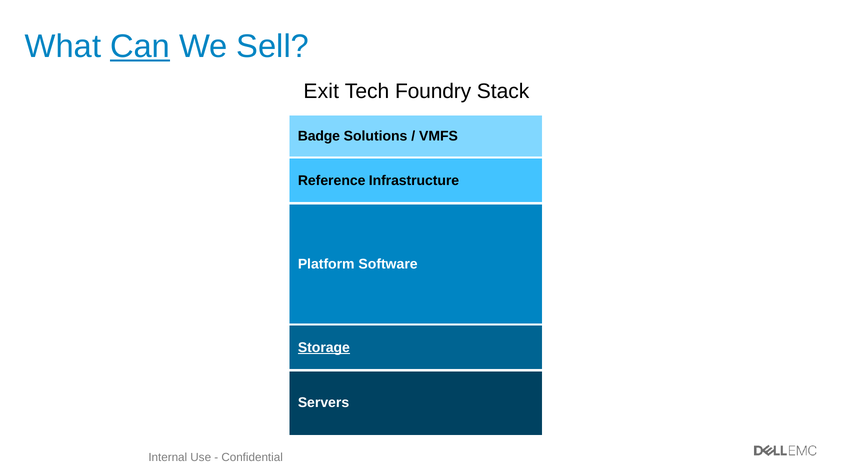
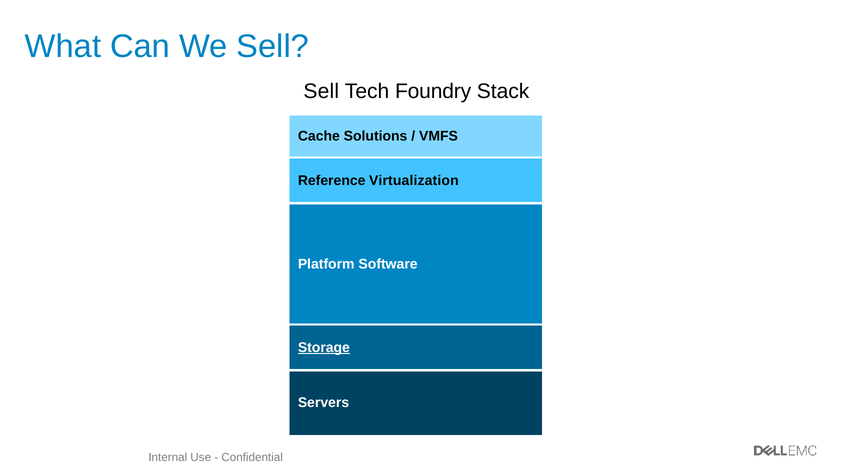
Can underline: present -> none
Exit at (321, 91): Exit -> Sell
Badge: Badge -> Cache
Infrastructure: Infrastructure -> Virtualization
